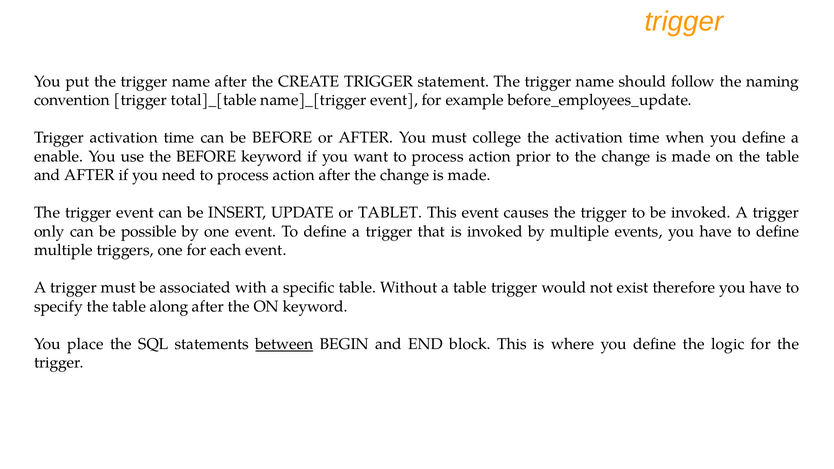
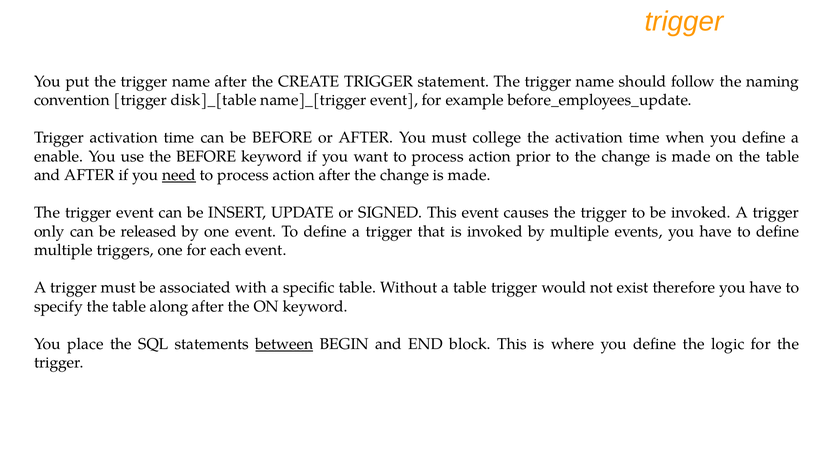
total]_[table: total]_[table -> disk]_[table
need underline: none -> present
TABLET: TABLET -> SIGNED
possible: possible -> released
